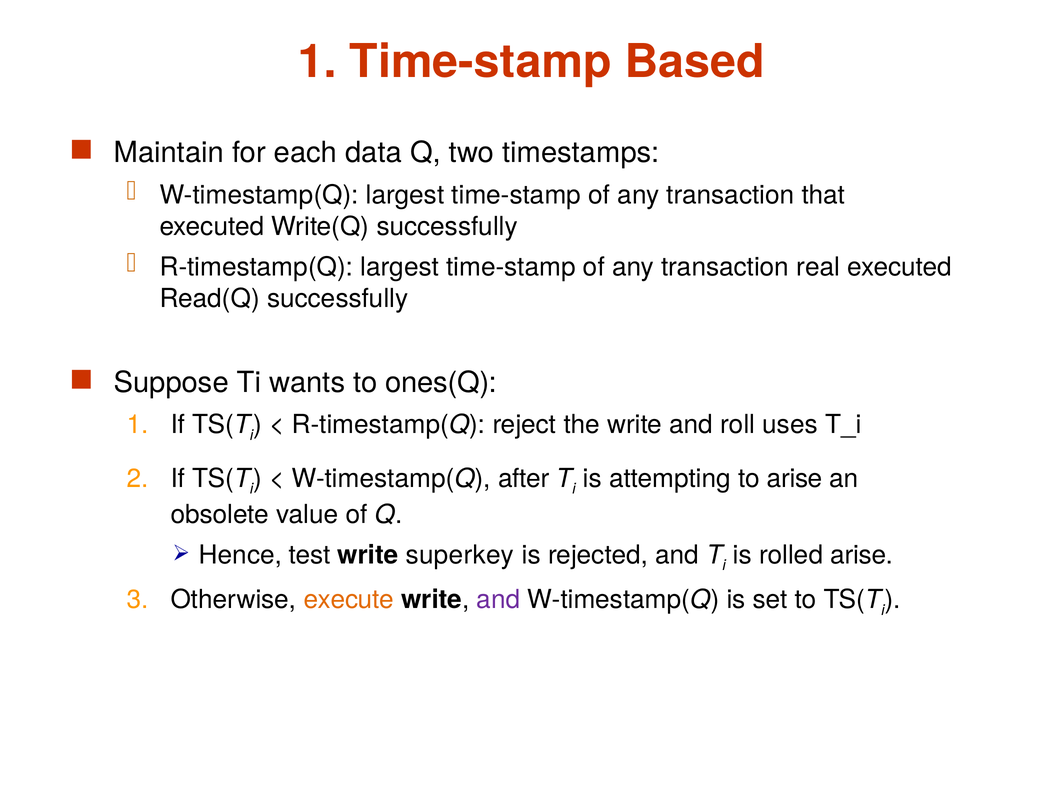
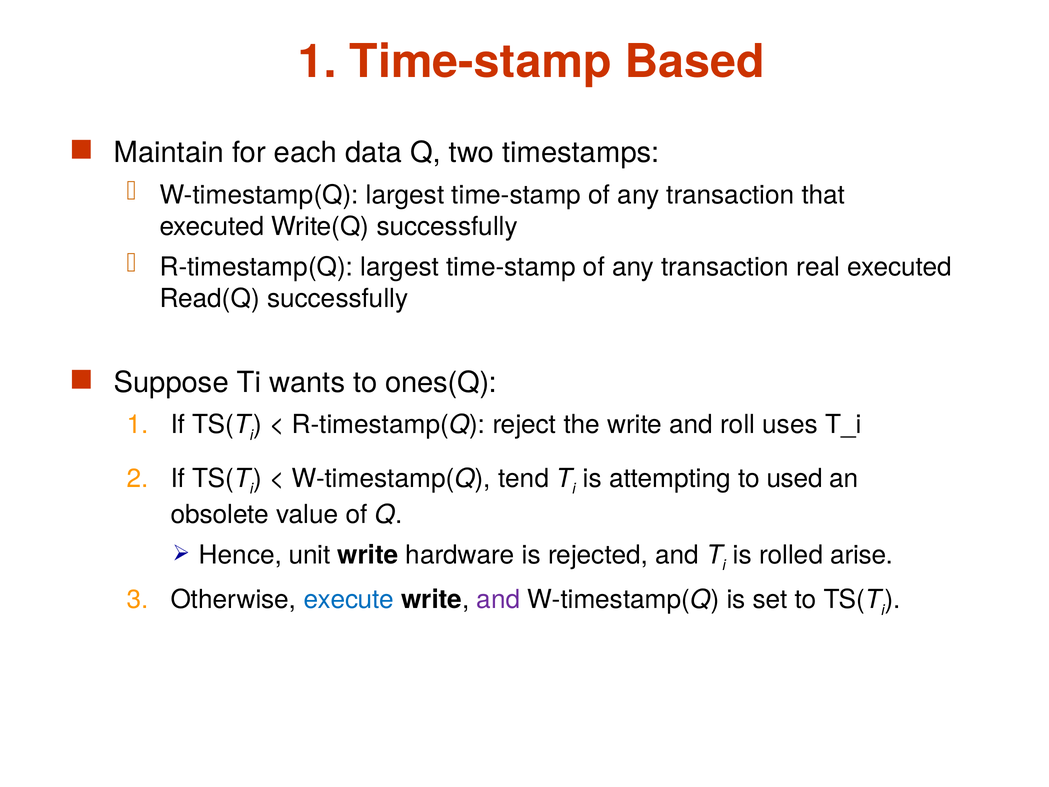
after: after -> tend
to arise: arise -> used
test: test -> unit
superkey: superkey -> hardware
execute colour: orange -> blue
